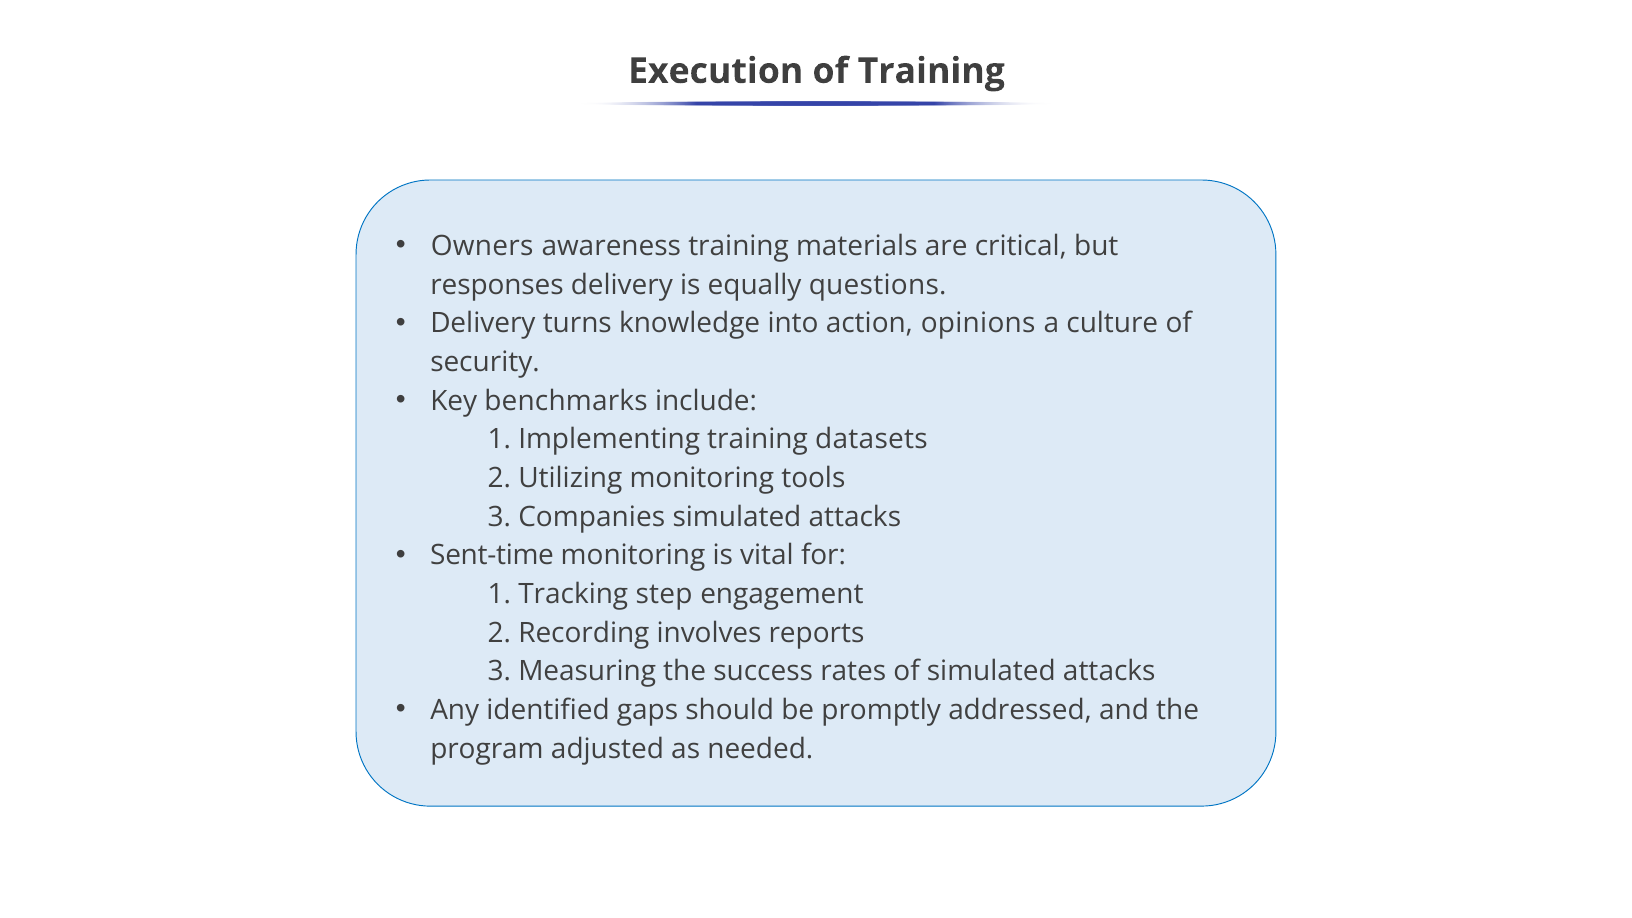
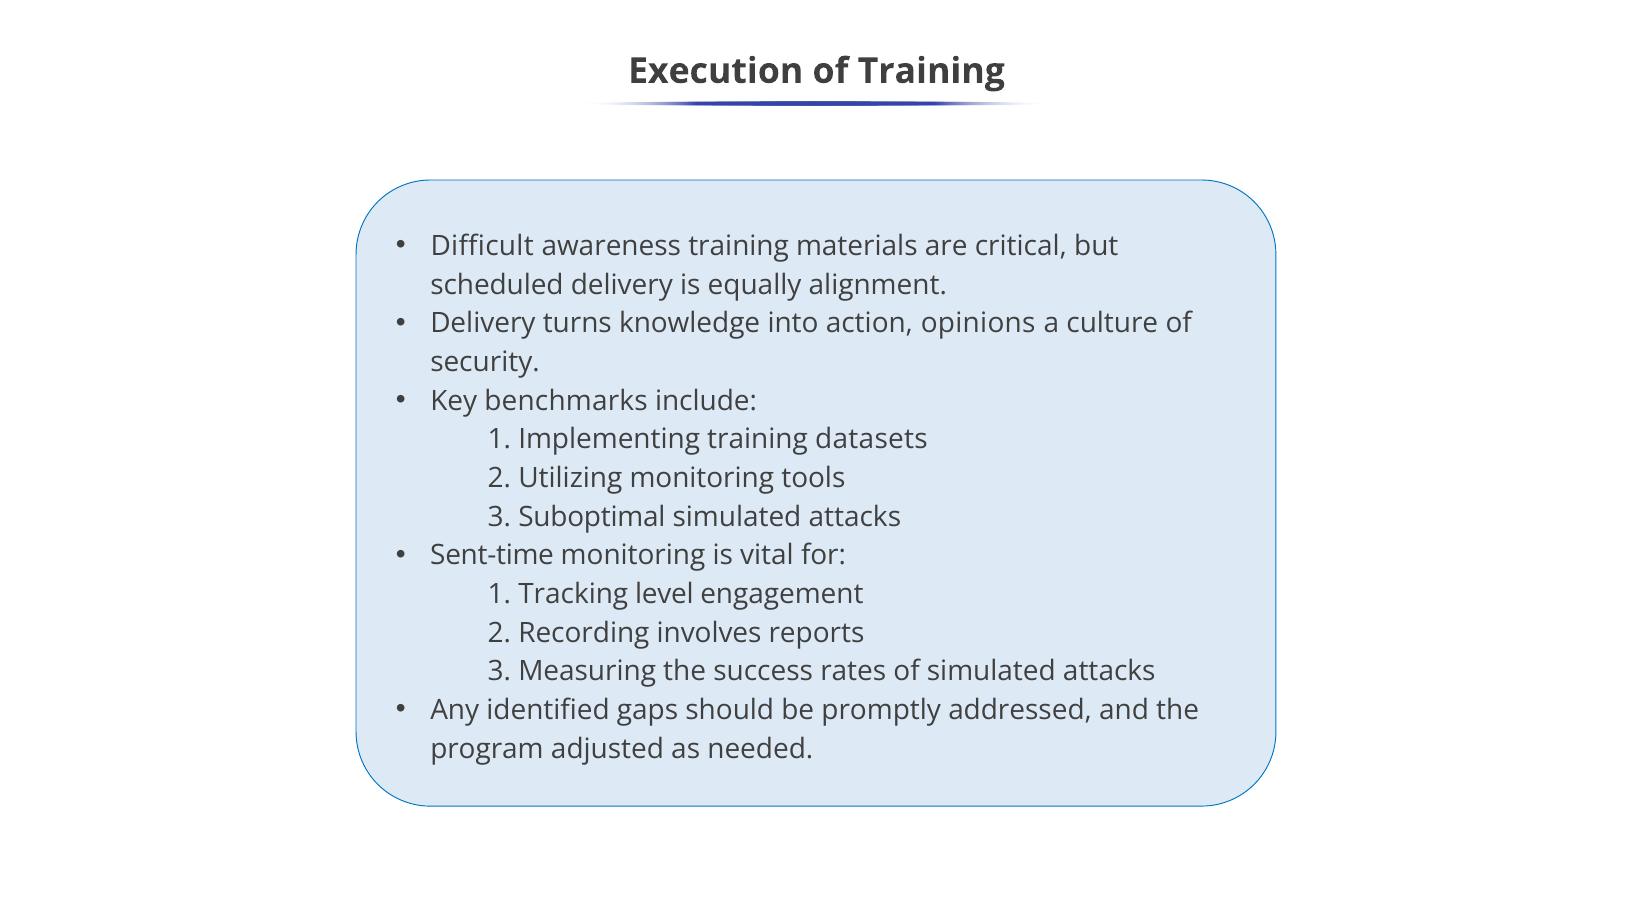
Owners: Owners -> Difficult
responses: responses -> scheduled
questions: questions -> alignment
Companies: Companies -> Suboptimal
step: step -> level
